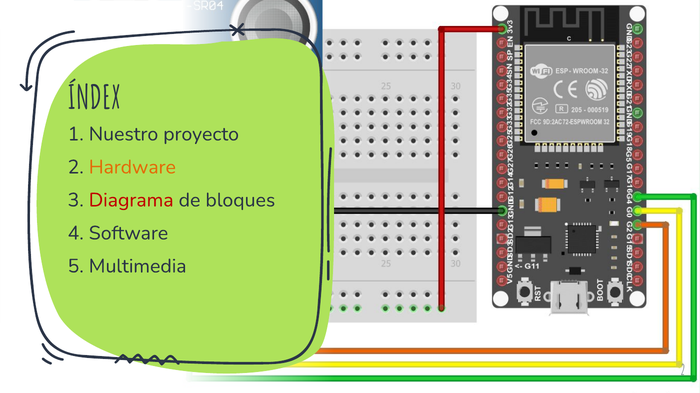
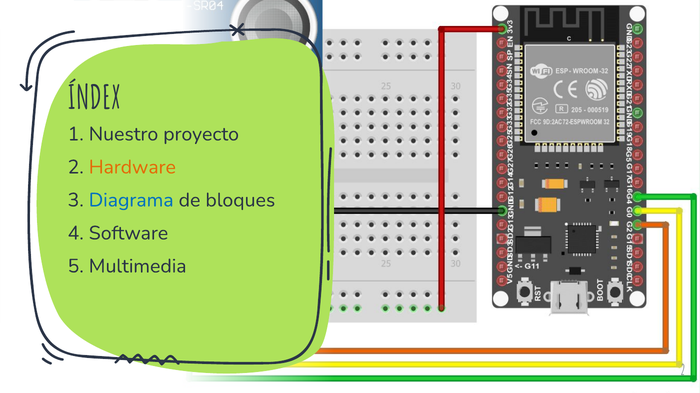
Diagrama colour: red -> blue
